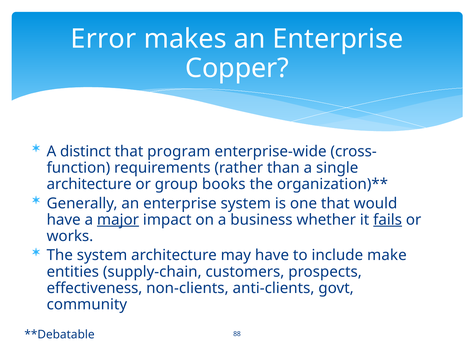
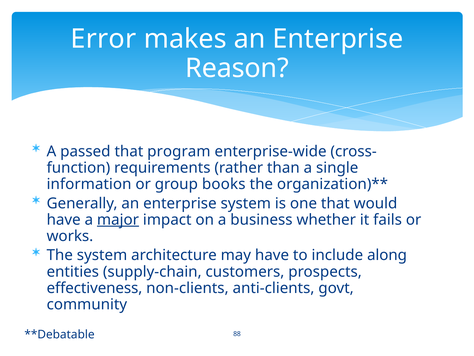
Copper: Copper -> Reason
distinct: distinct -> passed
architecture at (89, 184): architecture -> information
fails underline: present -> none
make: make -> along
